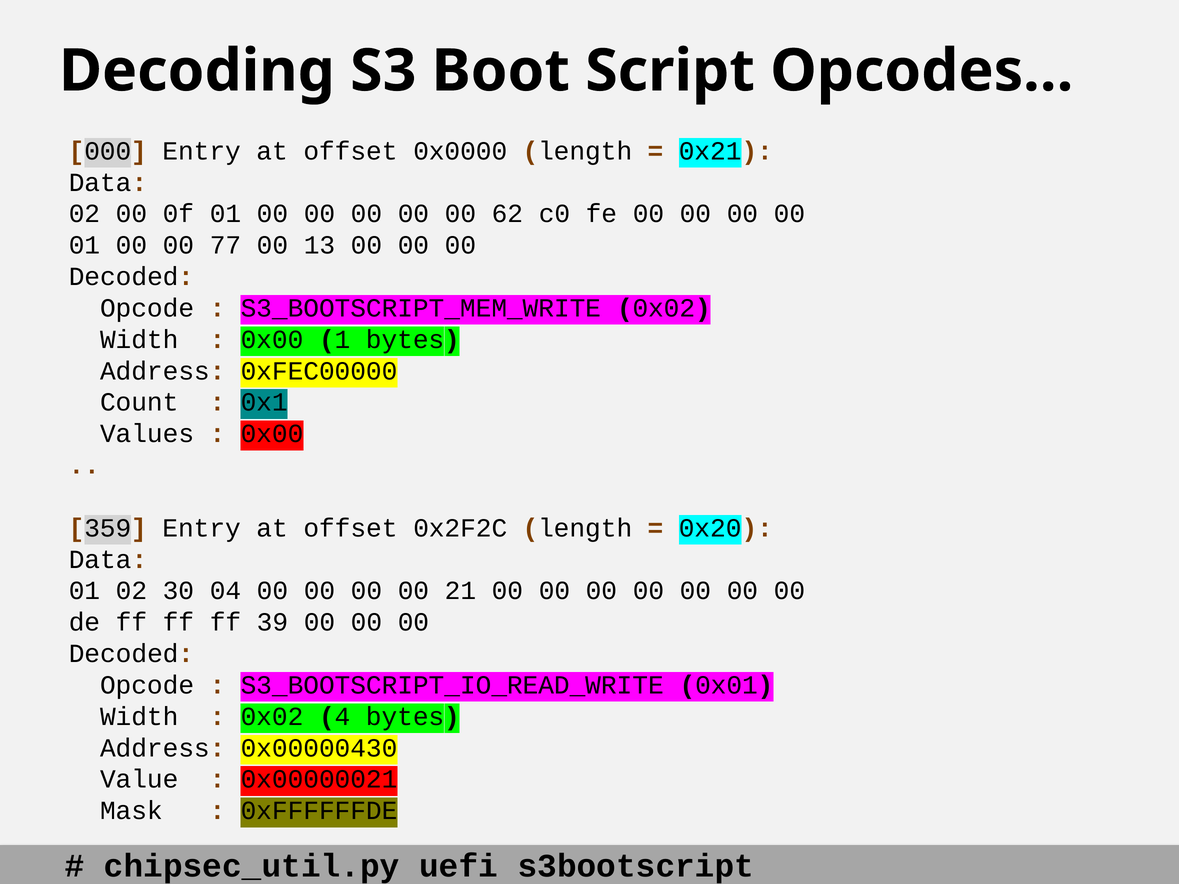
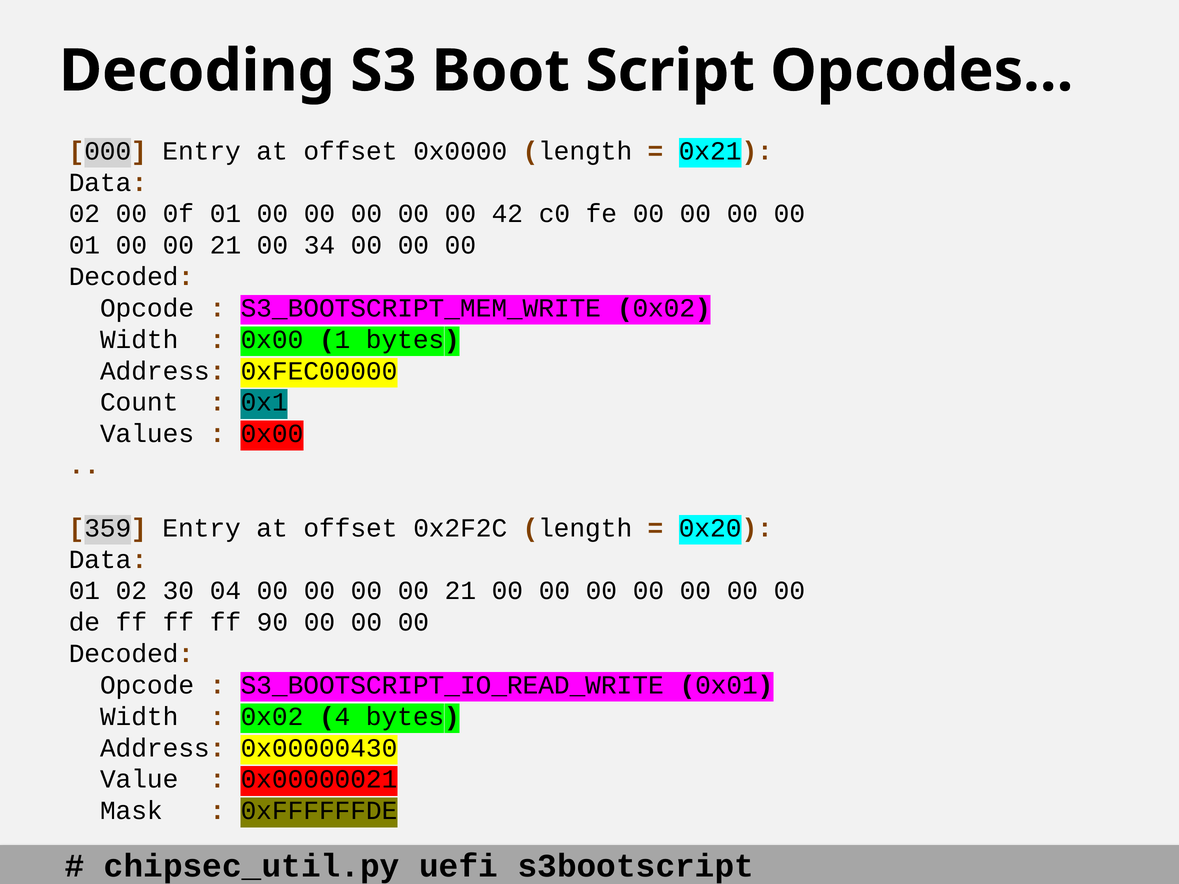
62: 62 -> 42
01 00 00 77: 77 -> 21
13: 13 -> 34
39: 39 -> 90
